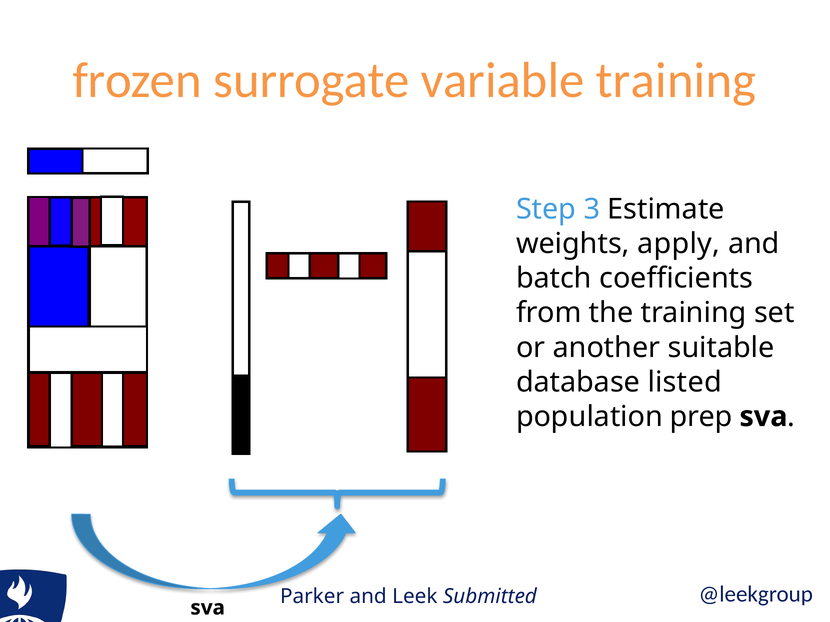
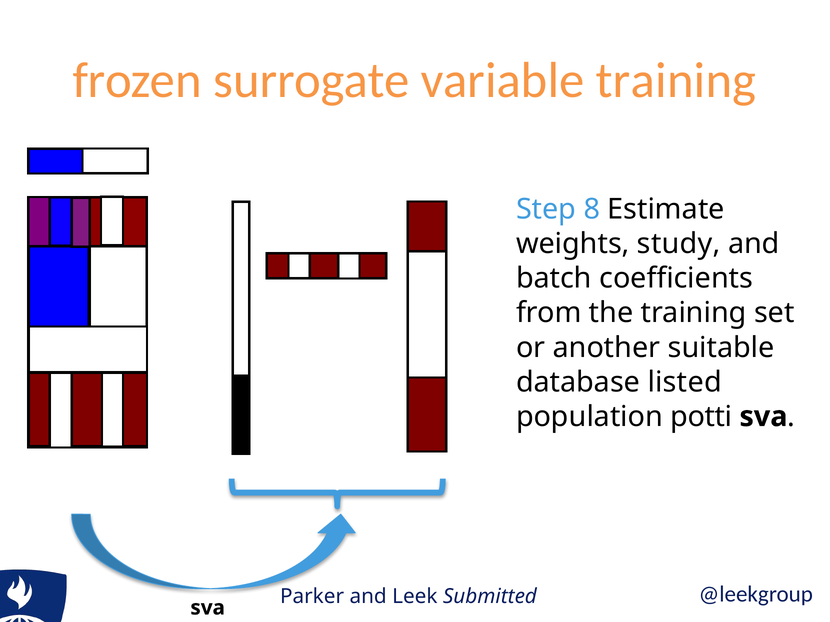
3: 3 -> 8
apply: apply -> study
prep: prep -> potti
